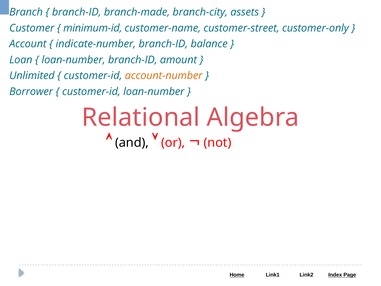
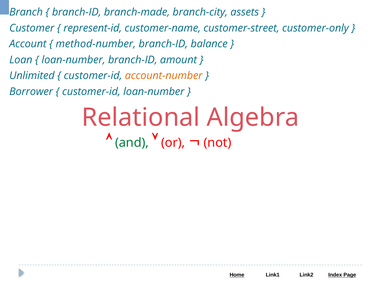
minimum-id: minimum-id -> represent-id
indicate-number: indicate-number -> method-number
and colour: black -> green
